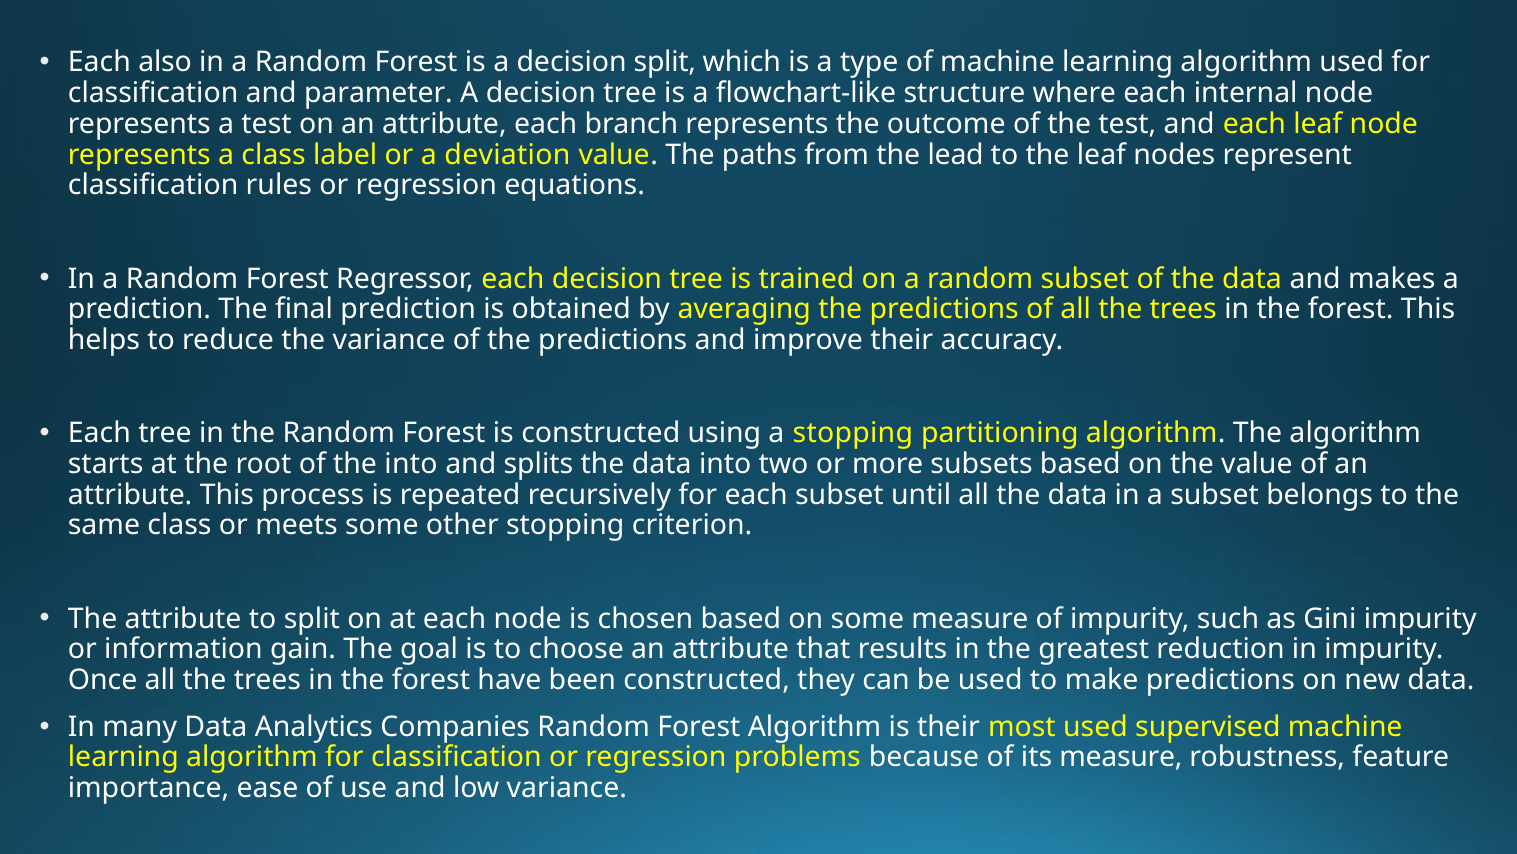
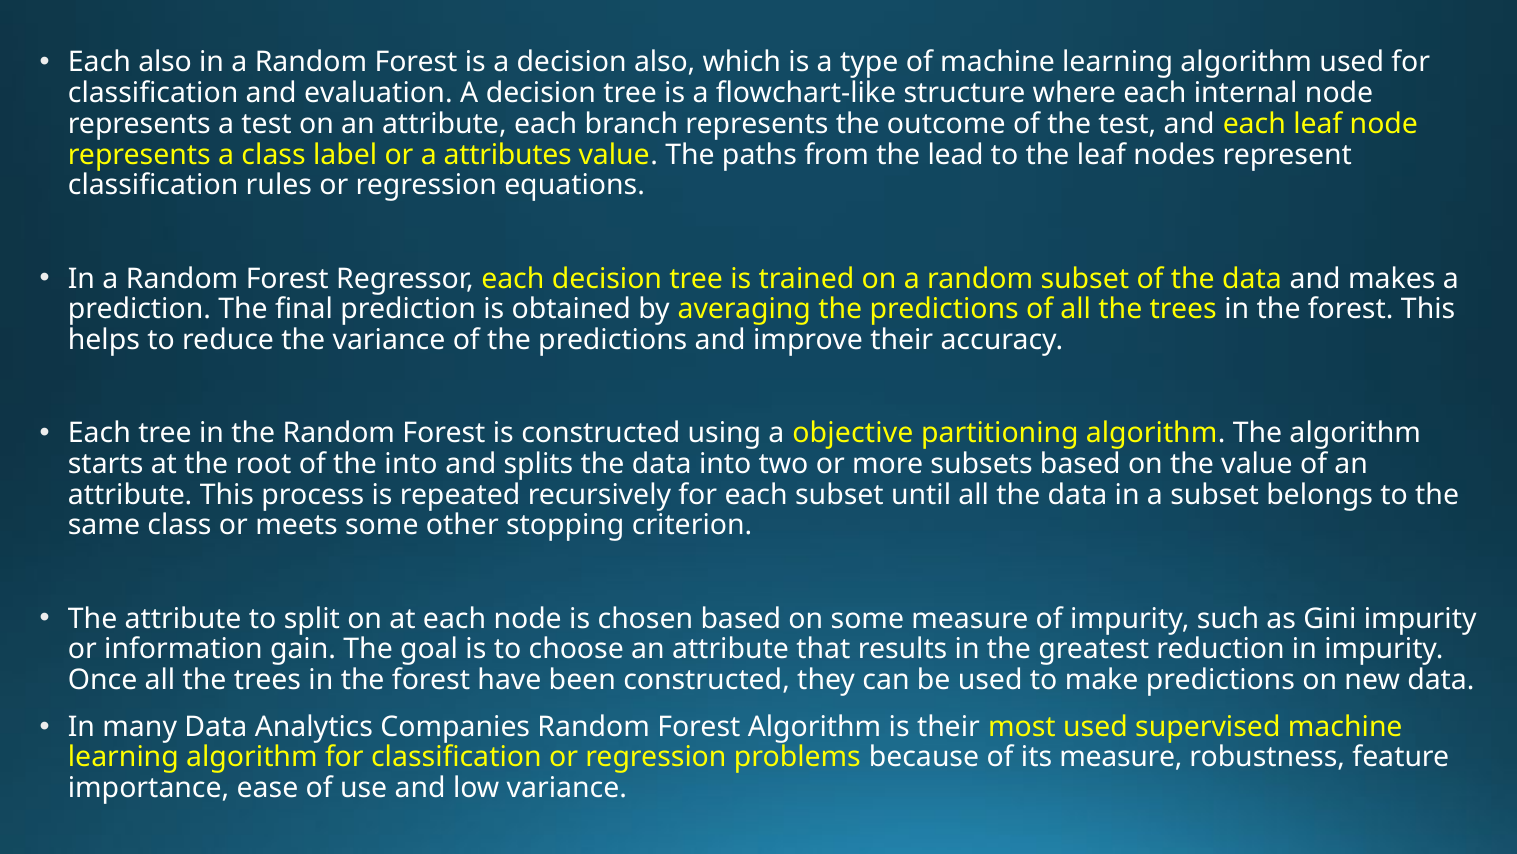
decision split: split -> also
parameter: parameter -> evaluation
deviation: deviation -> attributes
a stopping: stopping -> objective
